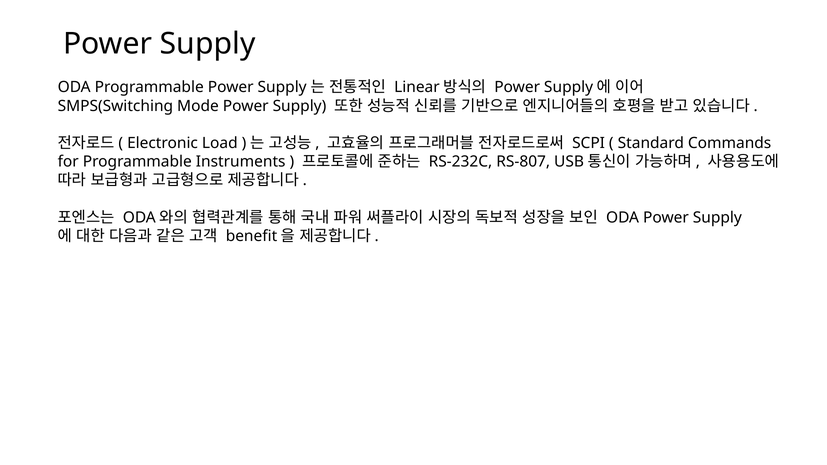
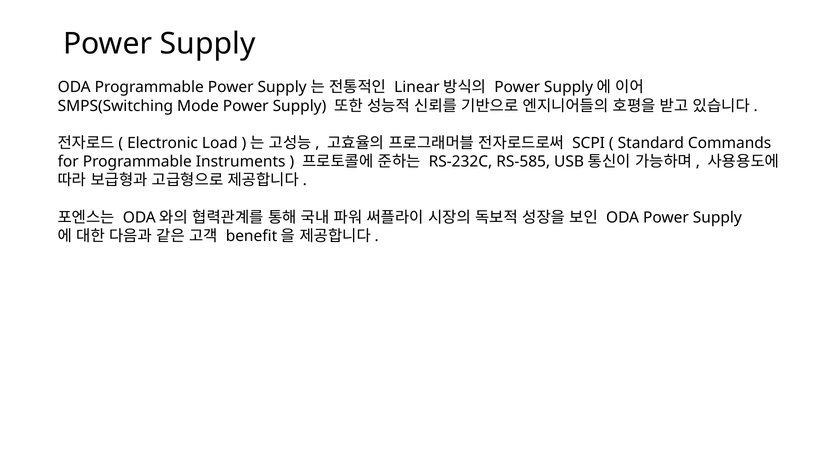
RS-807: RS-807 -> RS-585
